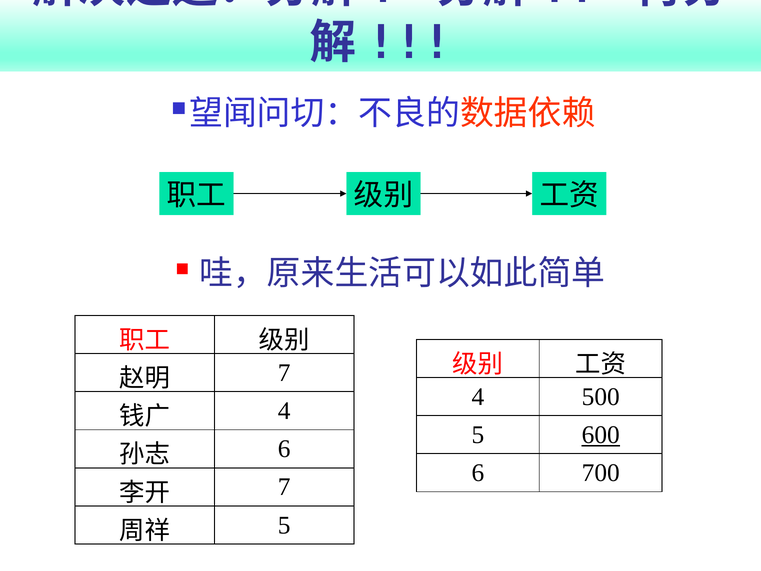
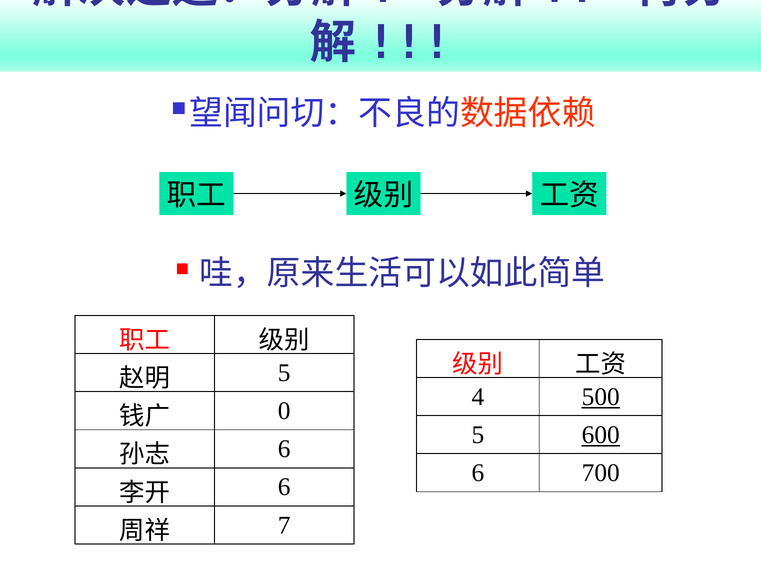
7 at (284, 373): 7 -> 5
500 underline: none -> present
4 at (284, 411): 4 -> 0
7 at (284, 487): 7 -> 6
5 at (284, 525): 5 -> 7
